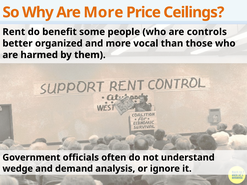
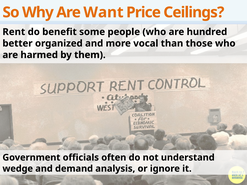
Are More: More -> Want
controls: controls -> hundred
